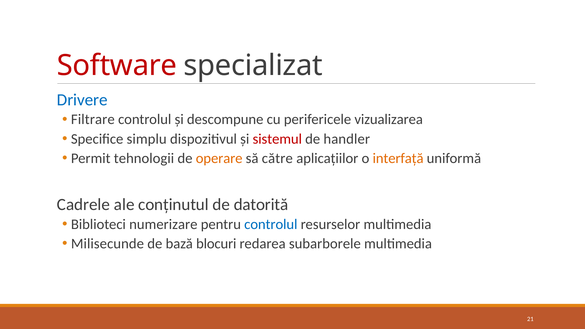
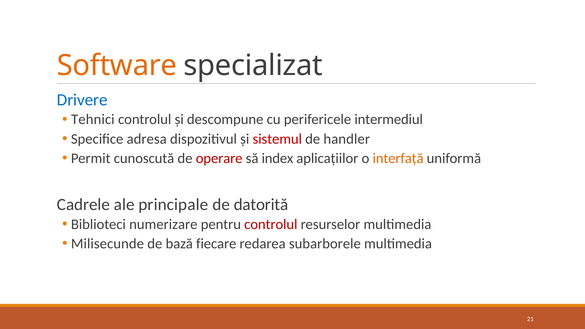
Software colour: red -> orange
Filtrare: Filtrare -> Tehnici
vizualizarea: vizualizarea -> intermediul
simplu: simplu -> adresa
tehnologii: tehnologii -> cunoscută
operare colour: orange -> red
către: către -> index
conținutul: conținutul -> principale
controlul at (271, 224) colour: blue -> red
blocuri: blocuri -> fiecare
